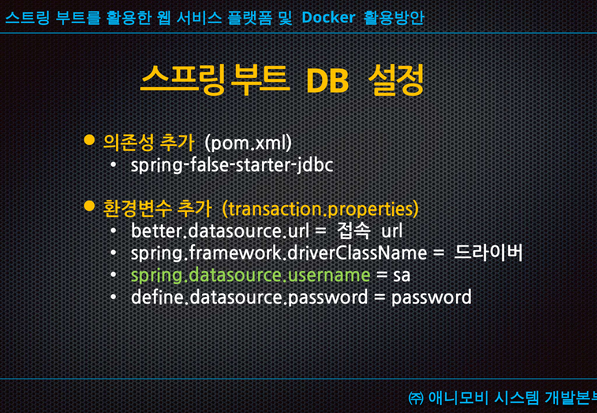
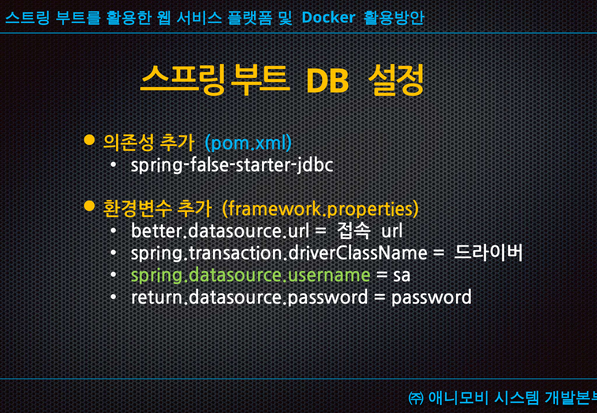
pom.xml colour: white -> light blue
transaction.properties: transaction.properties -> framework.properties
spring.framework.driverClassName: spring.framework.driverClassName -> spring.transaction.driverClassName
define.datasource.password: define.datasource.password -> return.datasource.password
